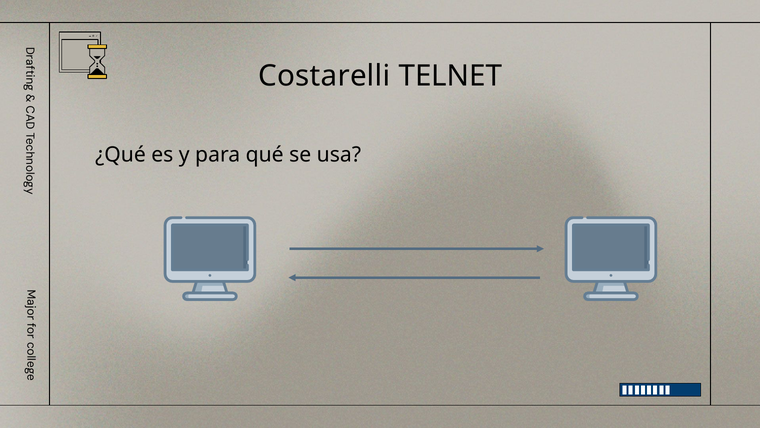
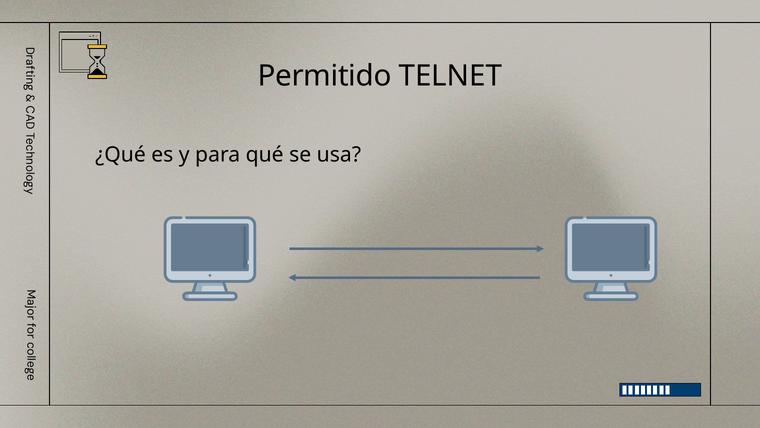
Costarelli: Costarelli -> Permitido
